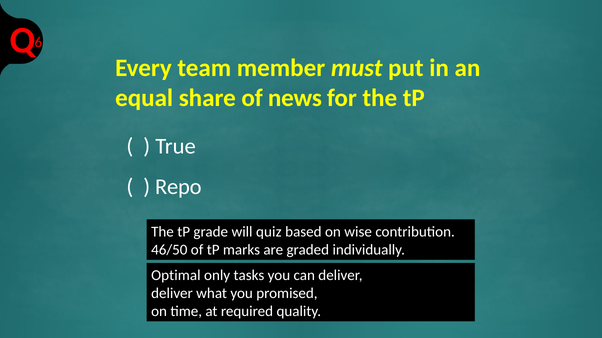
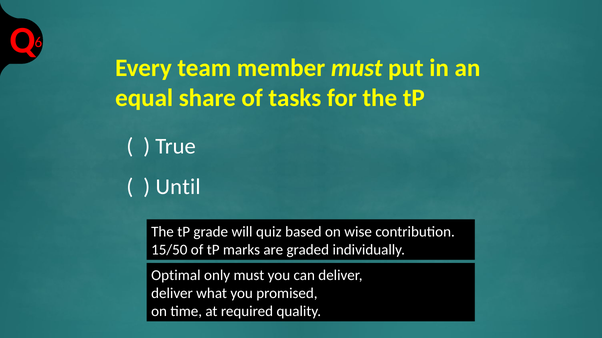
news: news -> tasks
Repo: Repo -> Until
46/50: 46/50 -> 15/50
only tasks: tasks -> must
